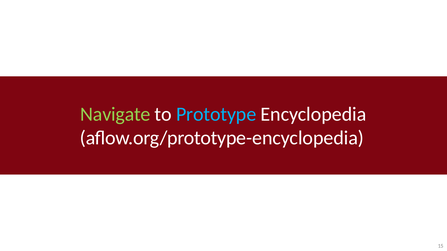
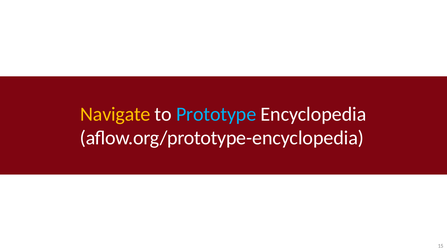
Navigate colour: light green -> yellow
